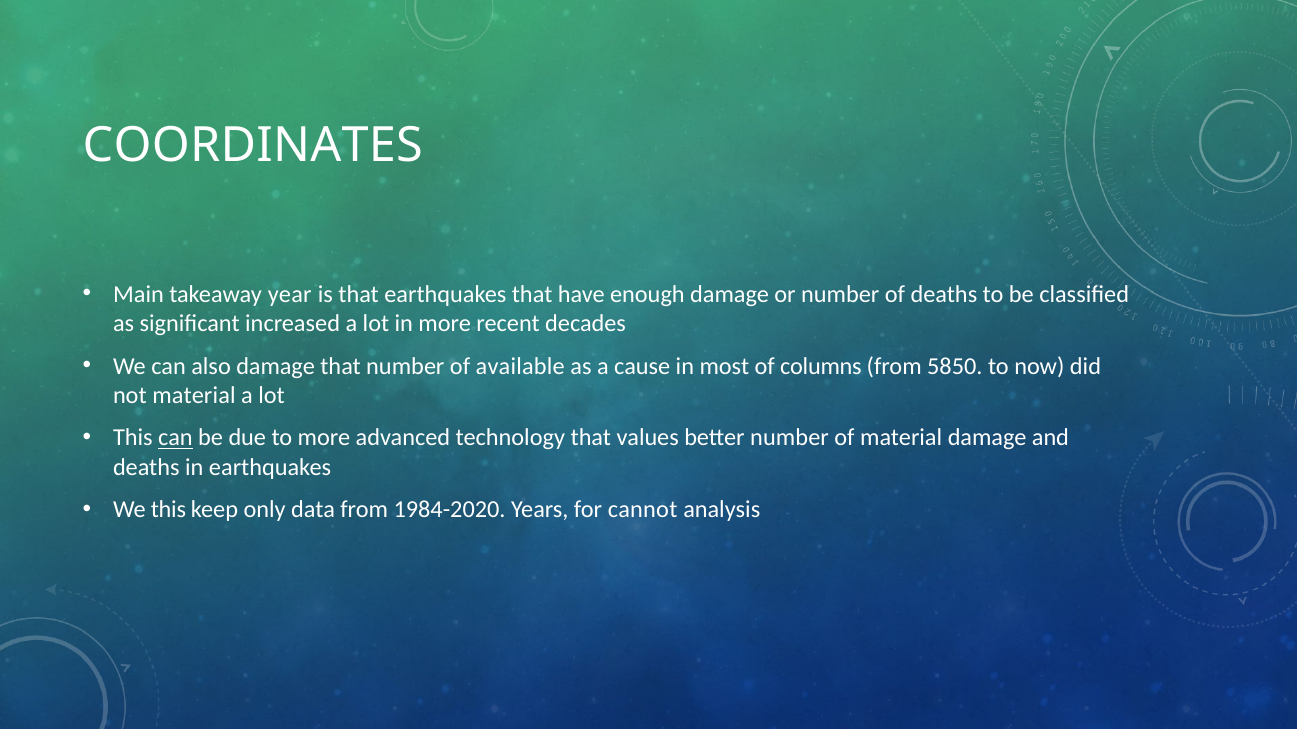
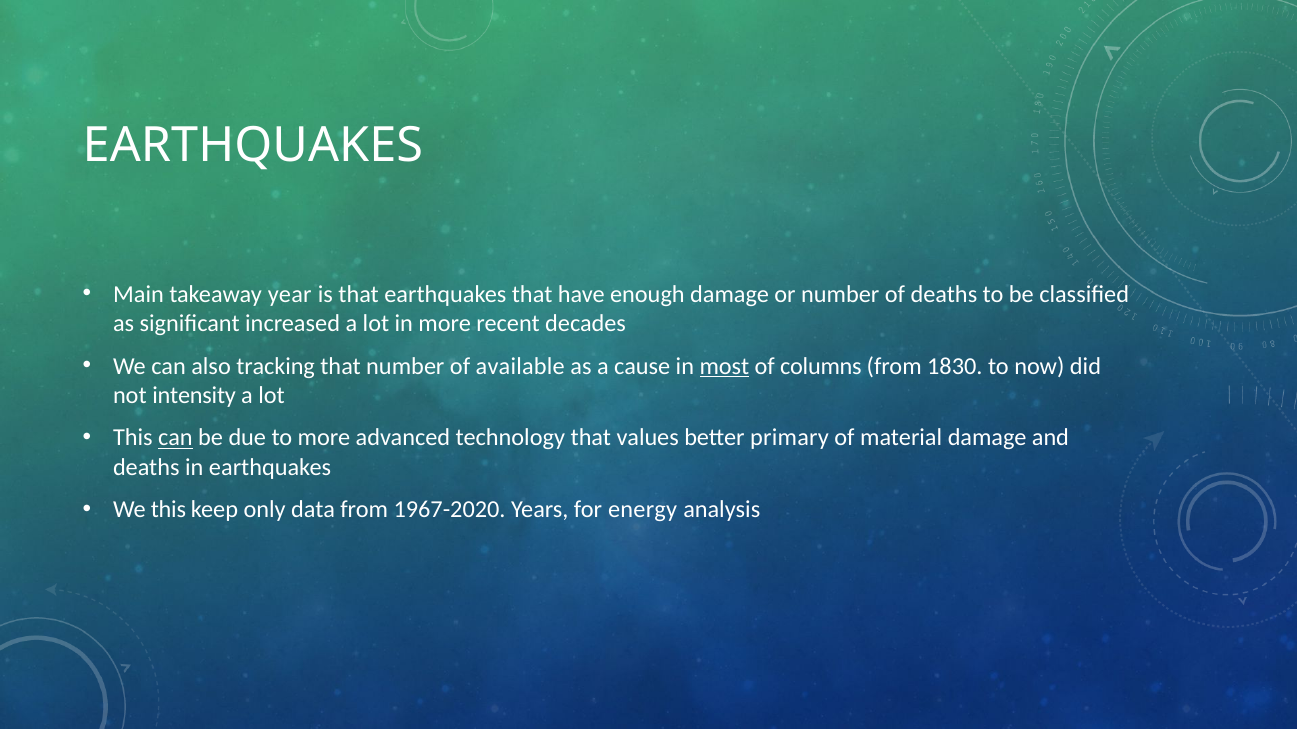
COORDINATES at (253, 146): COORDINATES -> EARTHQUAKES
also damage: damage -> tracking
most underline: none -> present
5850: 5850 -> 1830
not material: material -> intensity
better number: number -> primary
1984-2020: 1984-2020 -> 1967-2020
cannot: cannot -> energy
